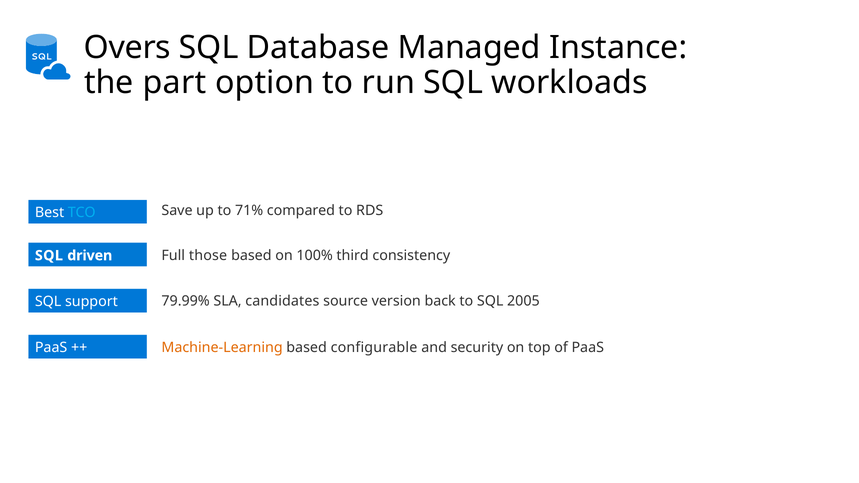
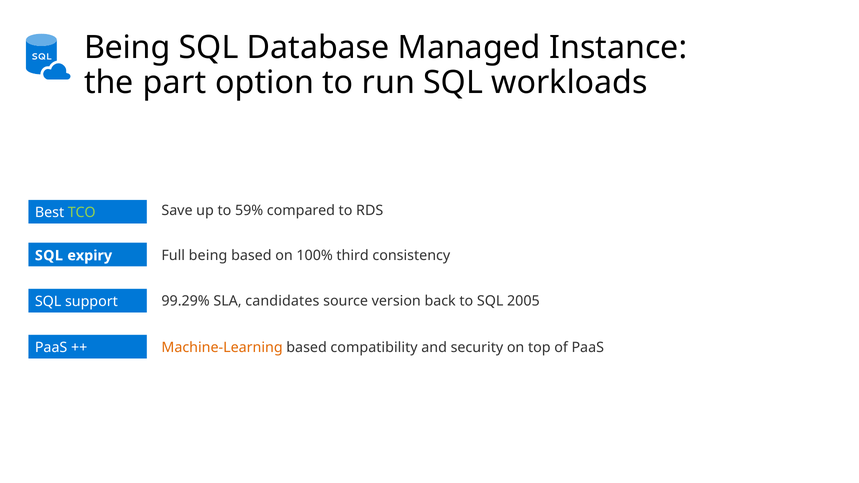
Overs at (127, 48): Overs -> Being
71%: 71% -> 59%
TCO colour: light blue -> light green
Full those: those -> being
driven: driven -> expiry
79.99%: 79.99% -> 99.29%
configurable: configurable -> compatibility
